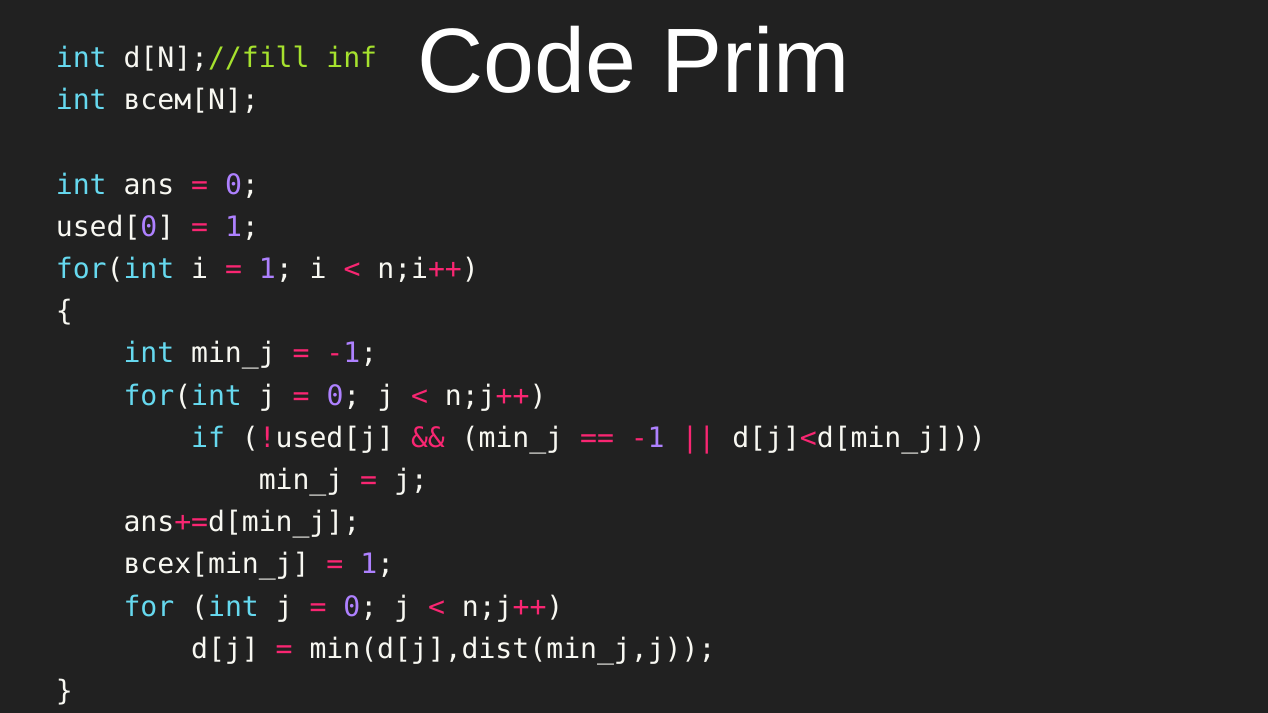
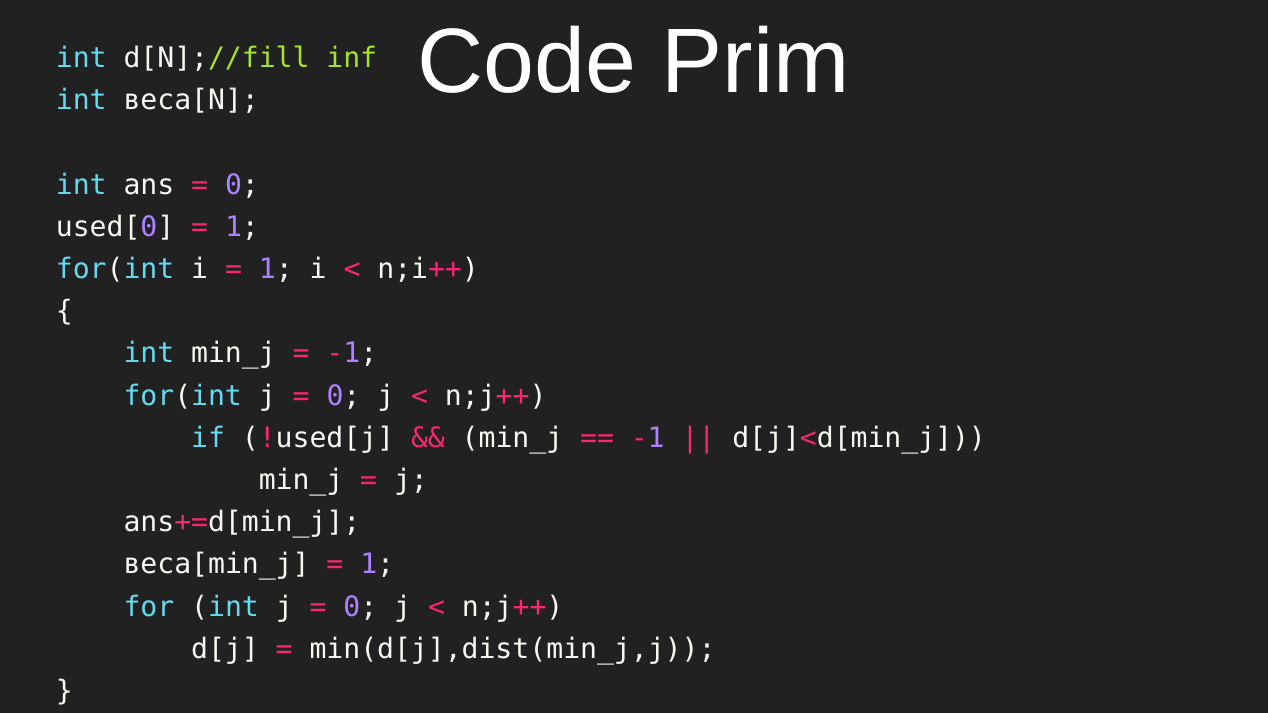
всем[N: всем[N -> веса[N
всех[min_j: всех[min_j -> веса[min_j
